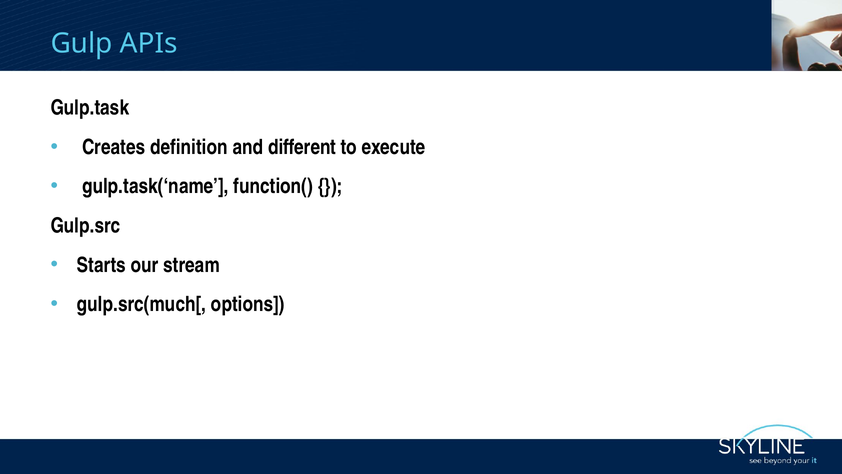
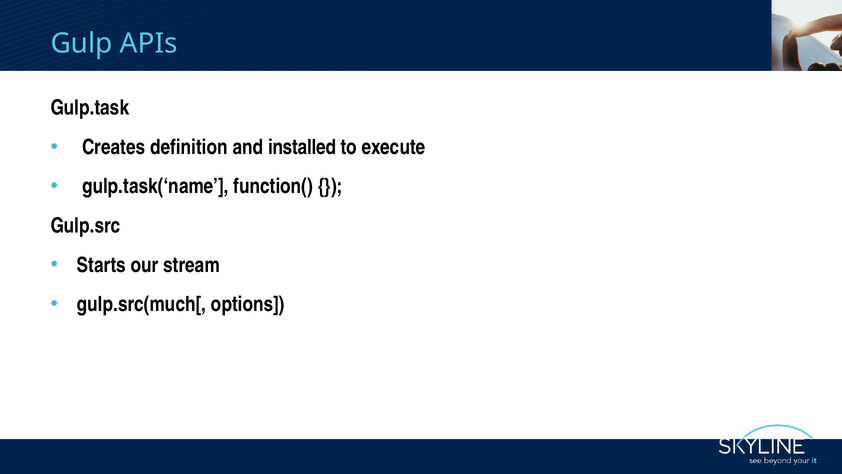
different: different -> installed
